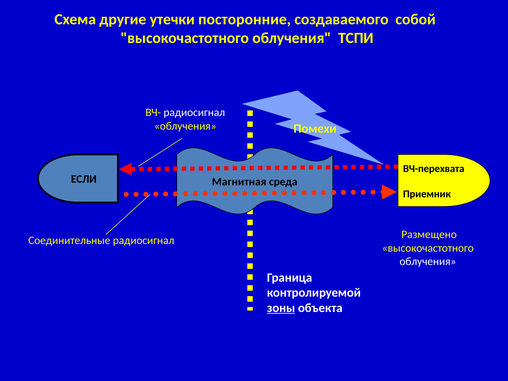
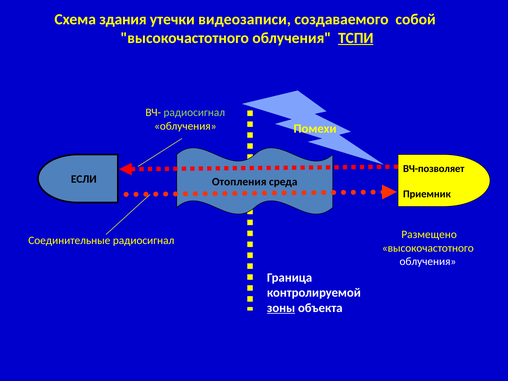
другие: другие -> здания
посторонние: посторонние -> видеозаписи
ТСПИ underline: none -> present
радиосигнал at (194, 113) colour: white -> light green
ВЧ-перехвата: ВЧ-перехвата -> ВЧ-позволяет
Магнитная: Магнитная -> Отопления
